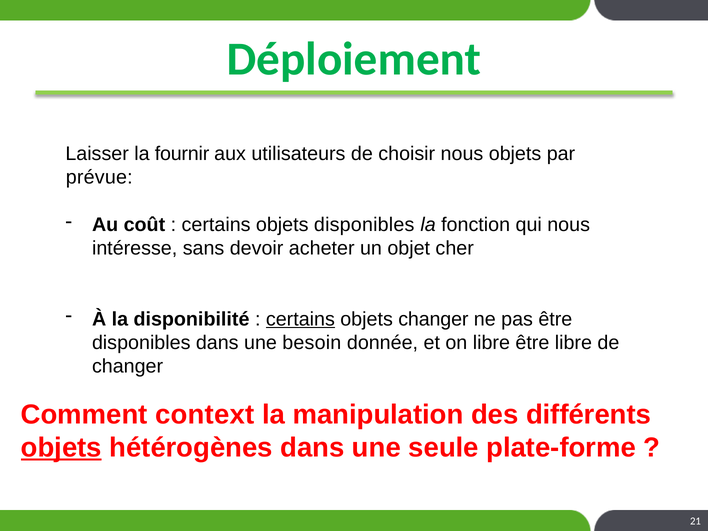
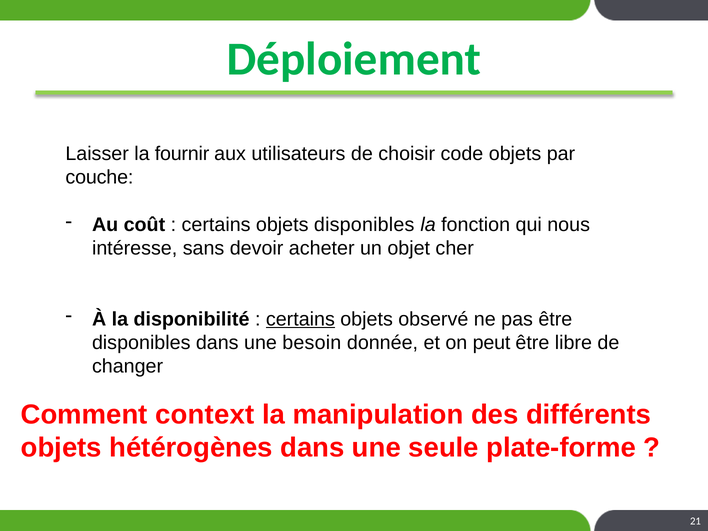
choisir nous: nous -> code
prévue: prévue -> couche
objets changer: changer -> observé
on libre: libre -> peut
objets at (61, 448) underline: present -> none
